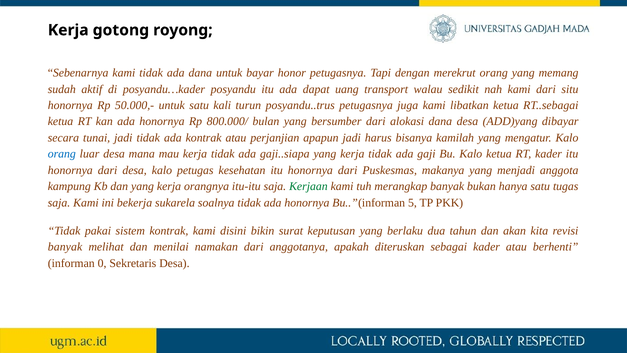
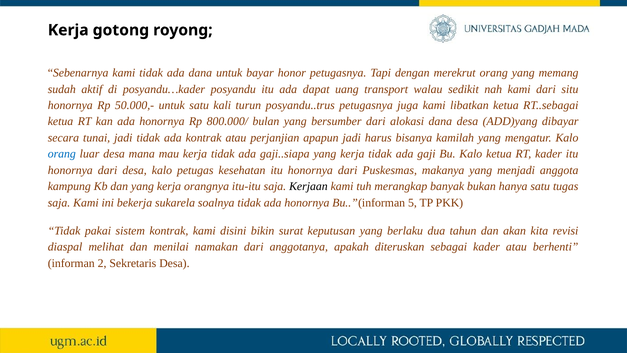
Kerjaan colour: green -> black
banyak at (65, 247): banyak -> diaspal
0: 0 -> 2
